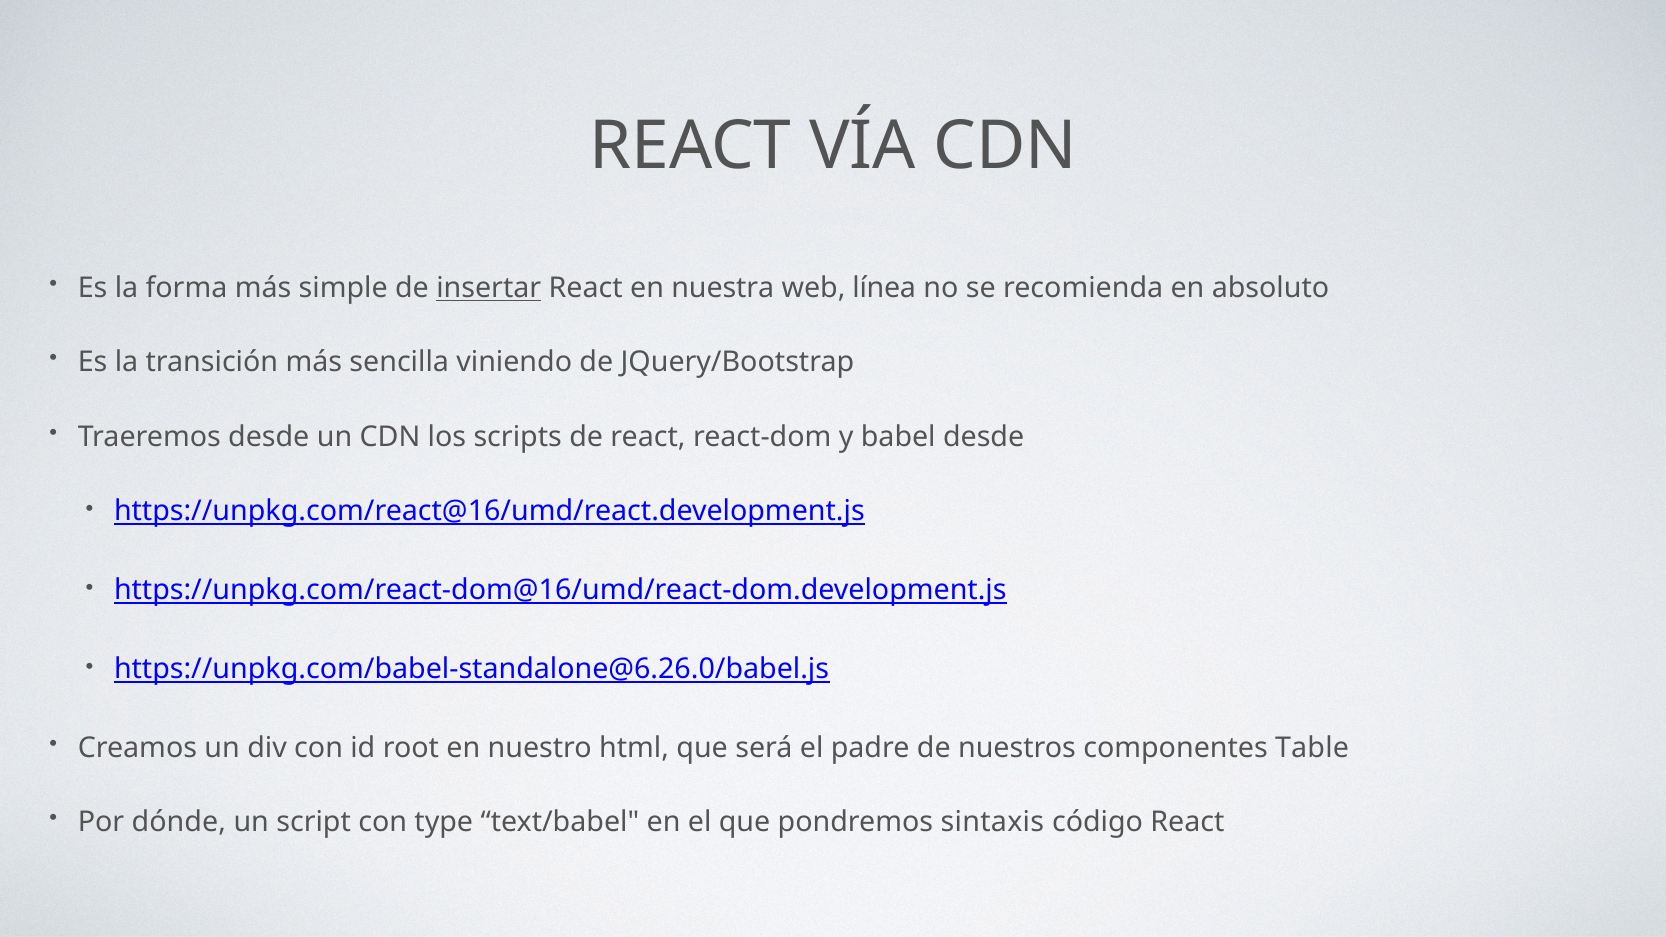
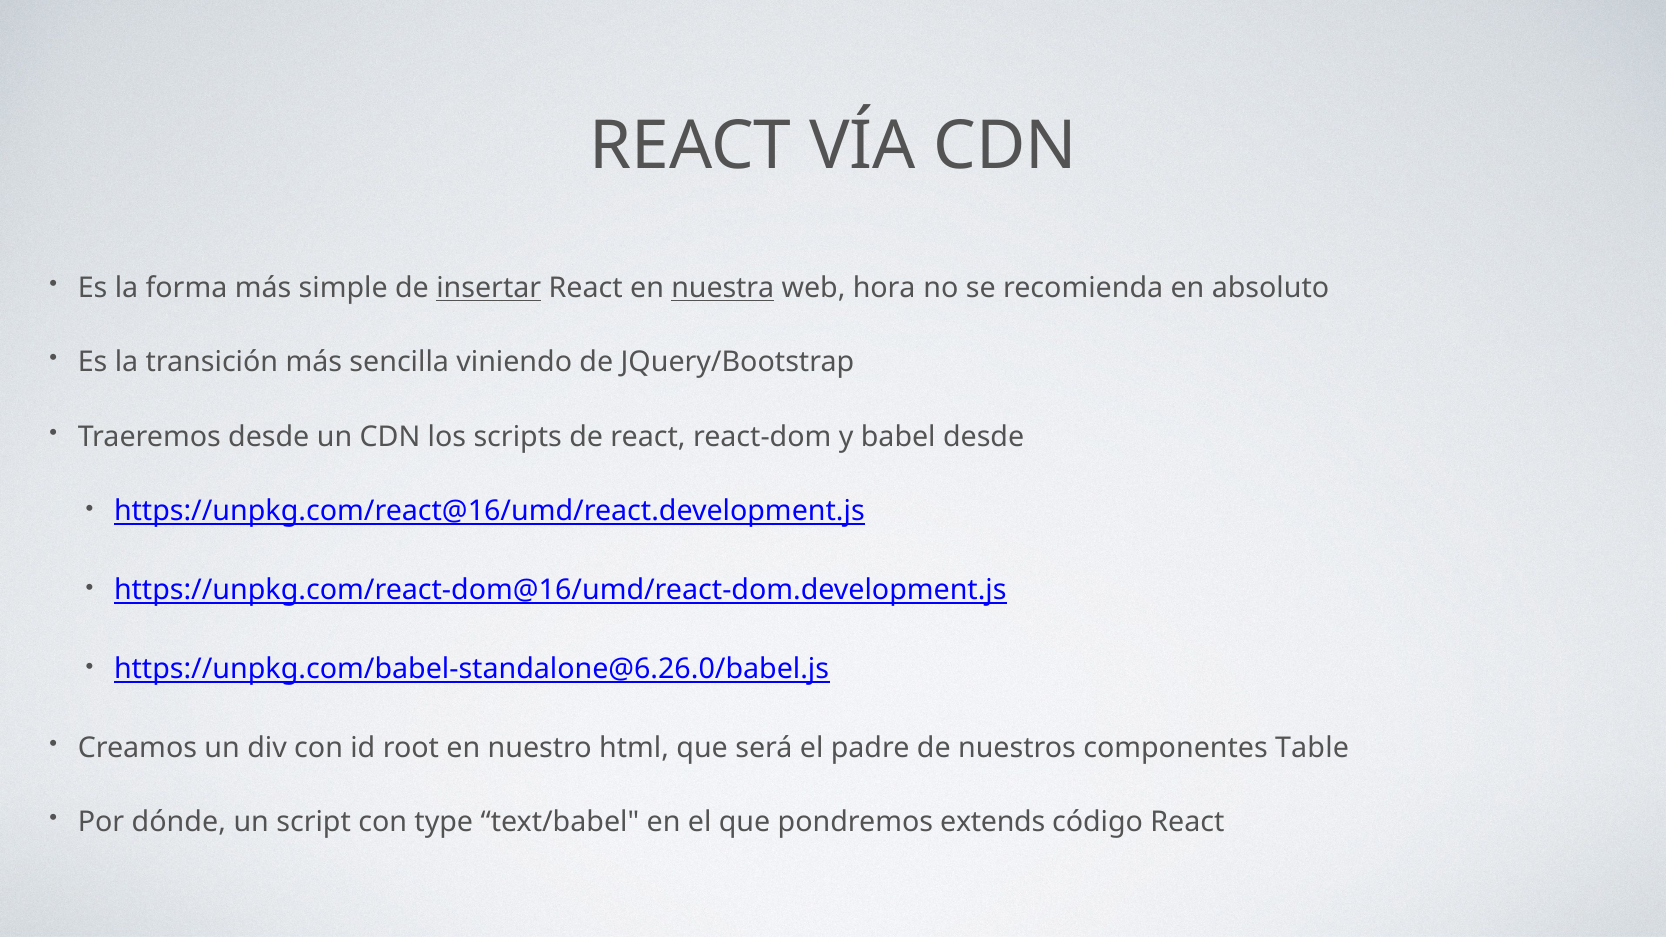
nuestra underline: none -> present
línea: línea -> hora
sintaxis: sintaxis -> extends
